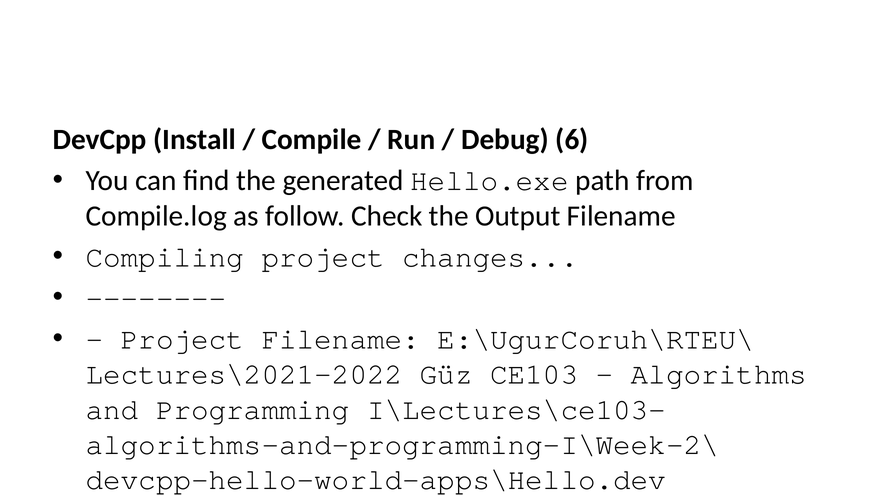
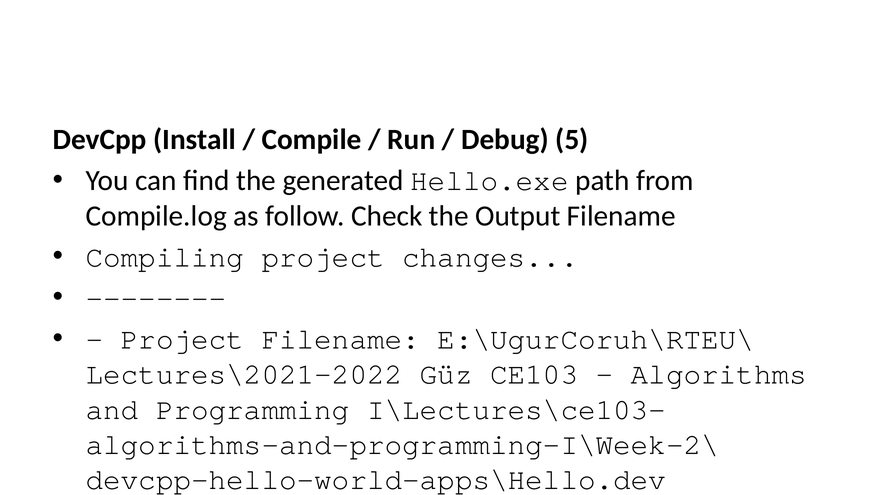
6: 6 -> 5
